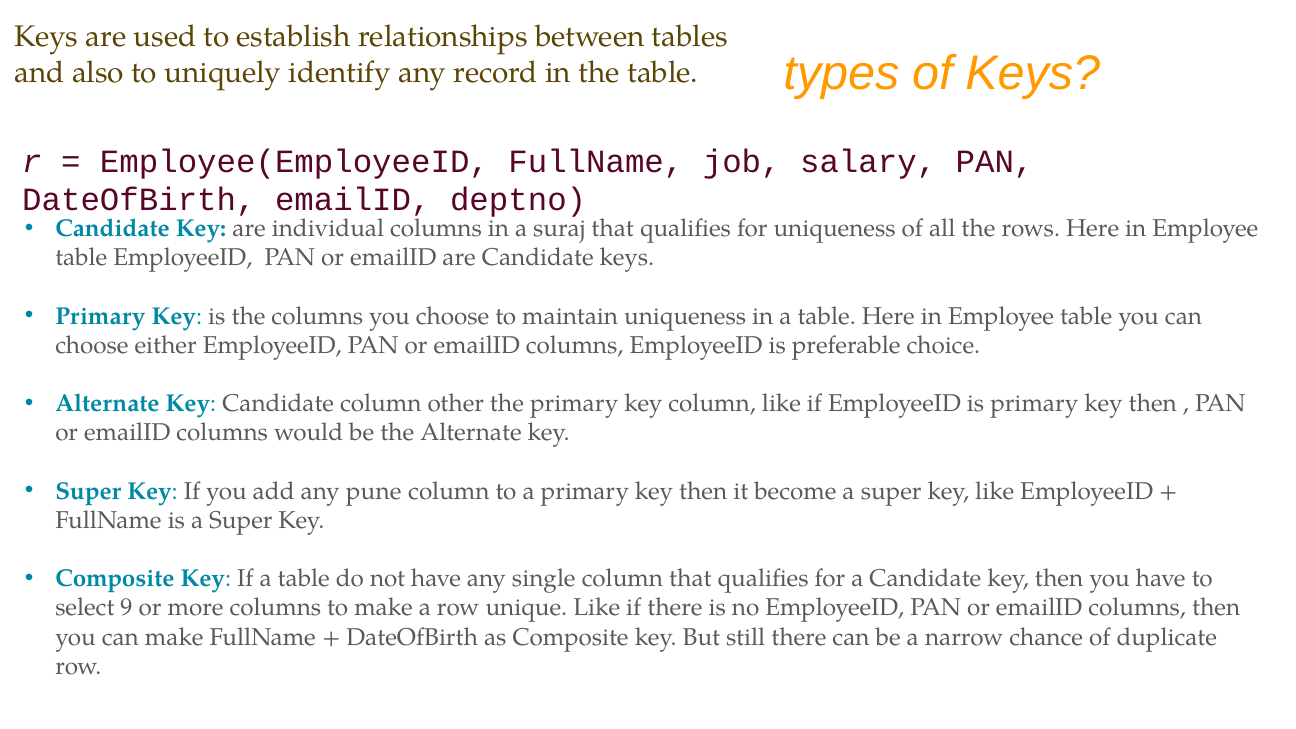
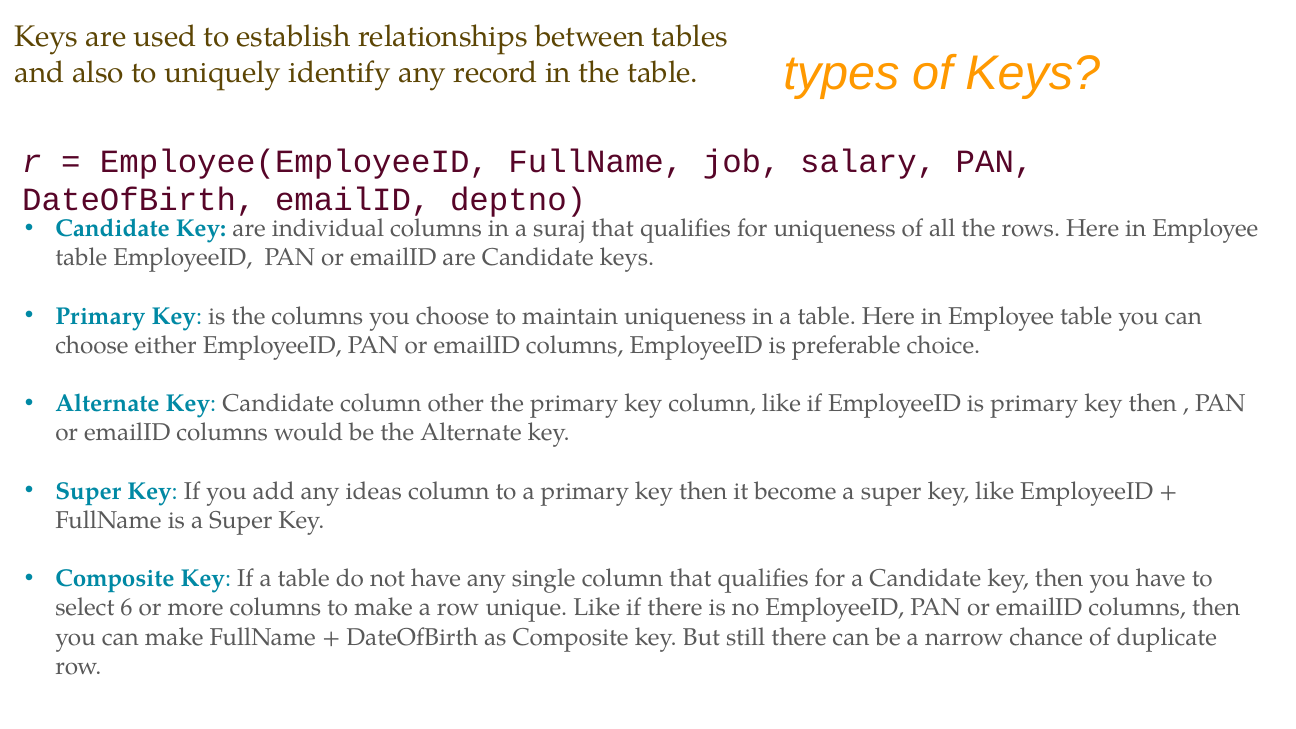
pune: pune -> ideas
9: 9 -> 6
